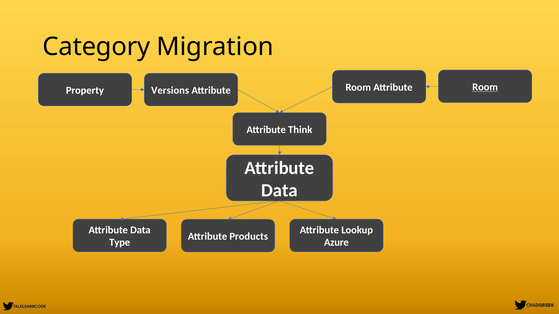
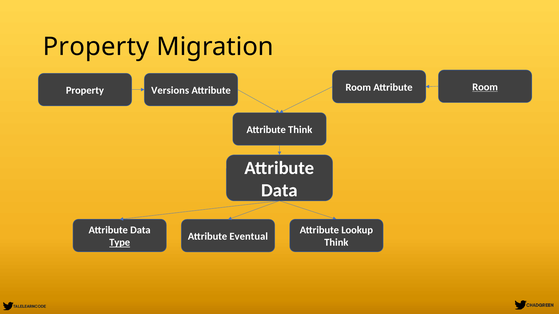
Category at (96, 47): Category -> Property
Products: Products -> Eventual
Type underline: none -> present
Azure at (336, 243): Azure -> Think
